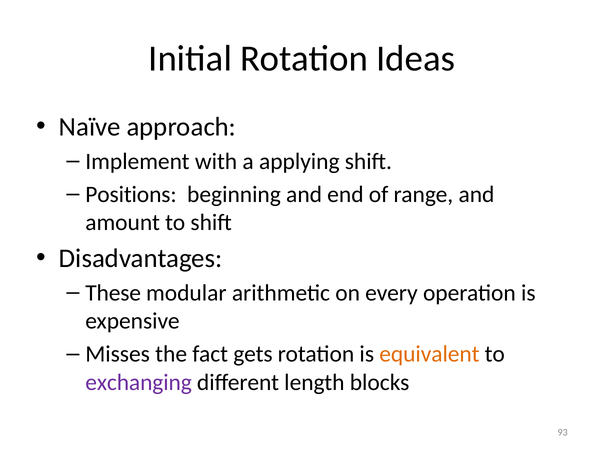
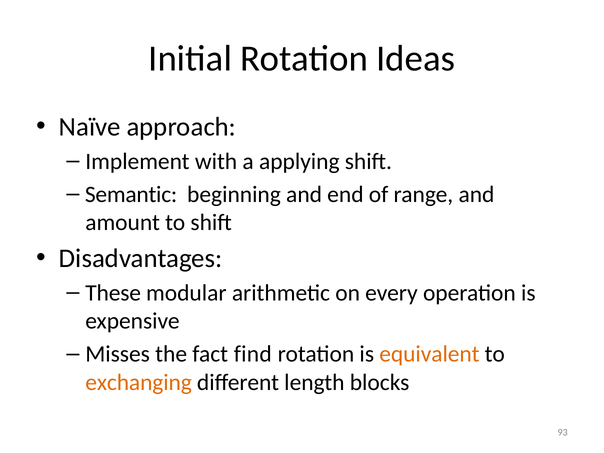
Positions: Positions -> Semantic
gets: gets -> find
exchanging colour: purple -> orange
